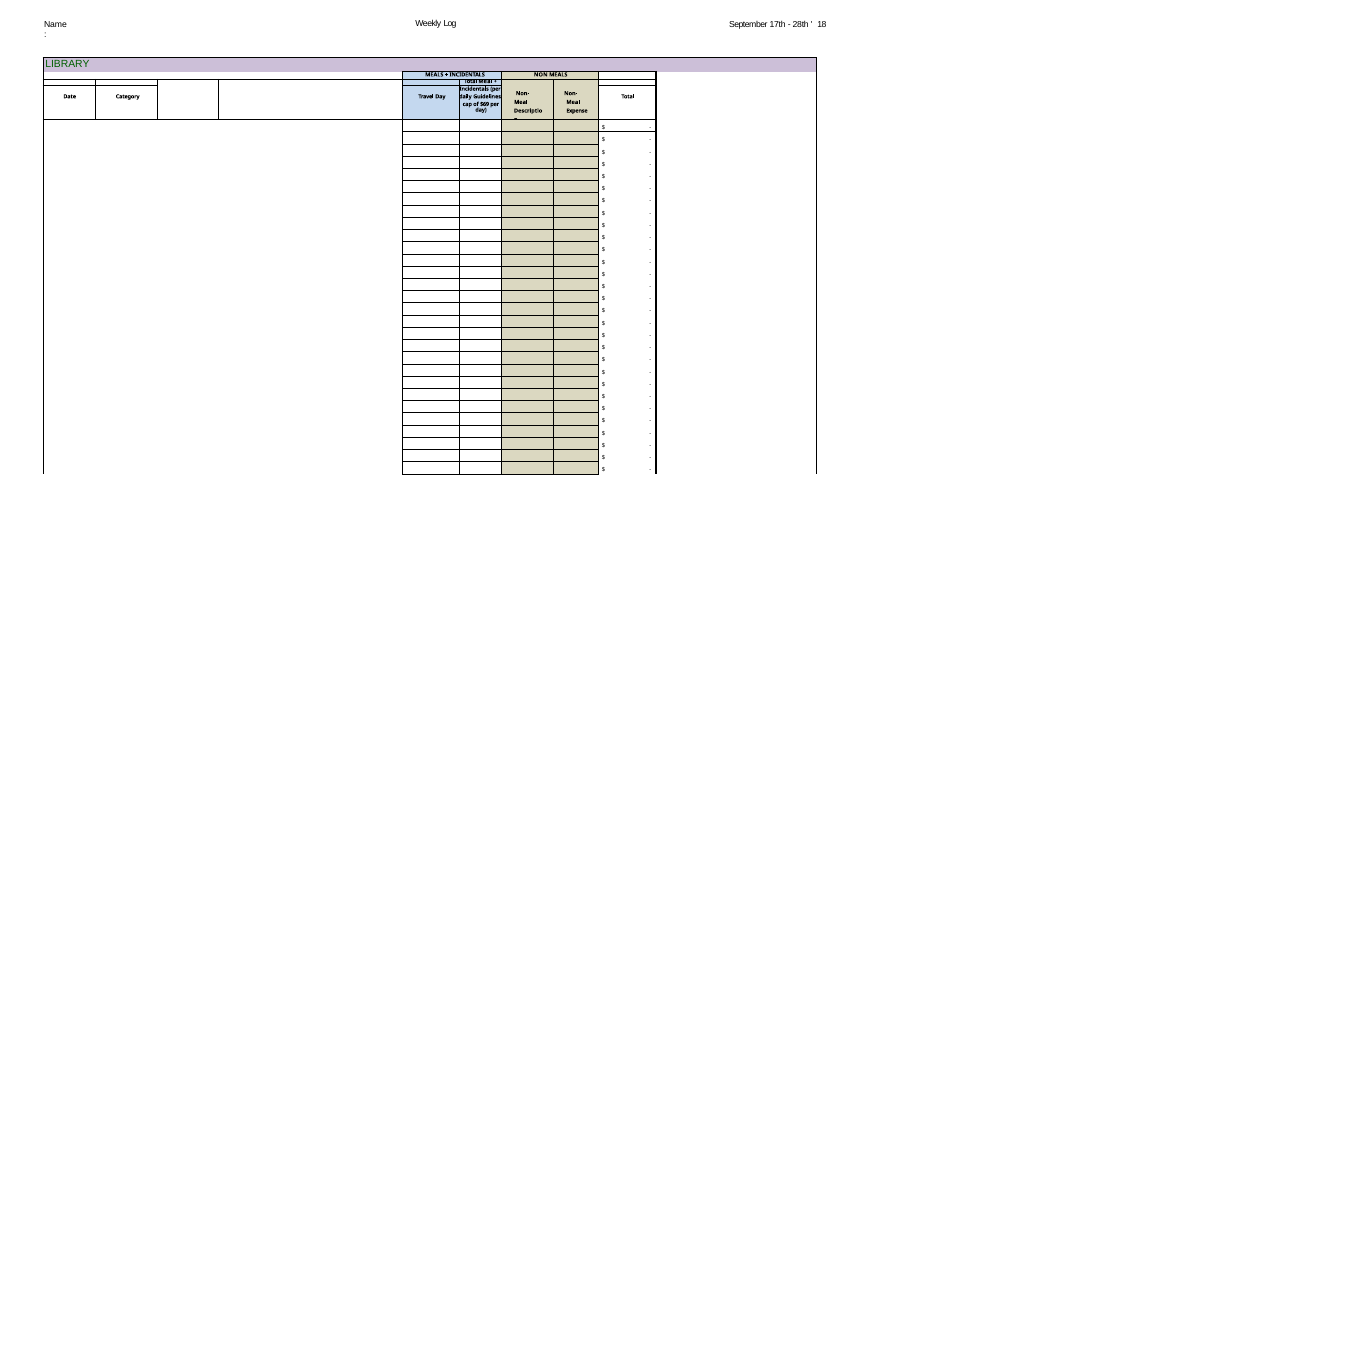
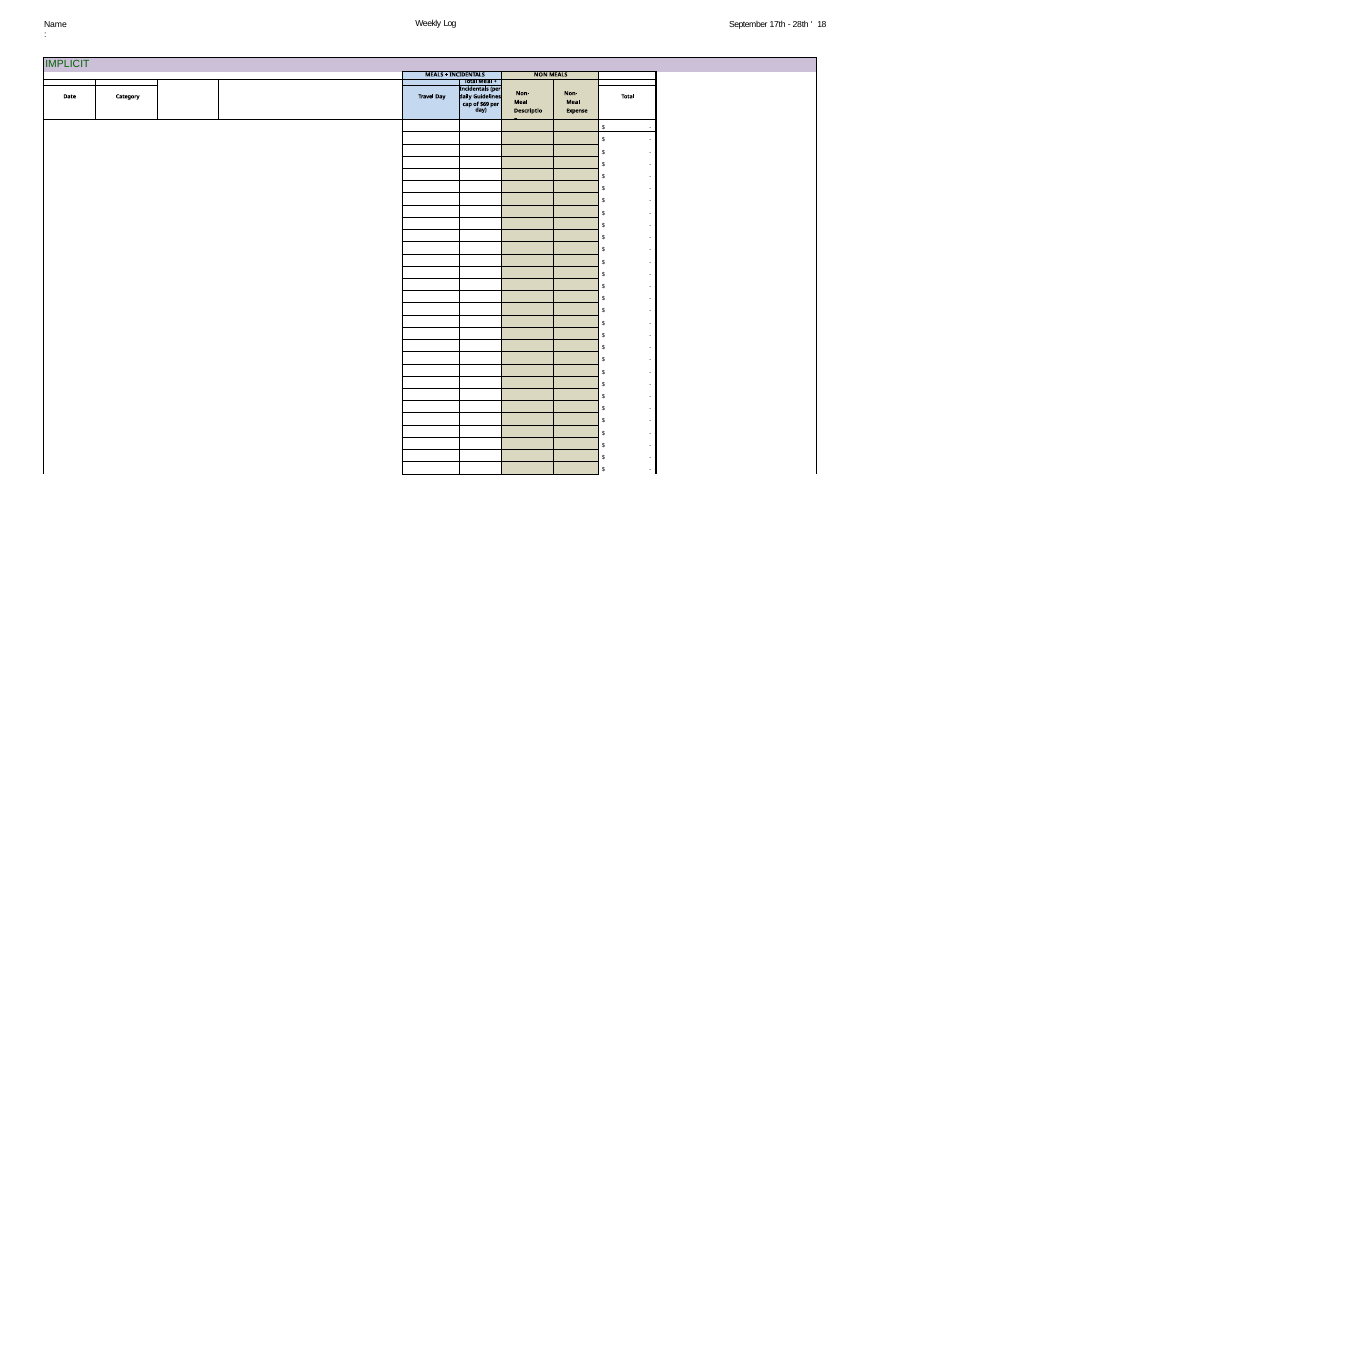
LIBRARY: LIBRARY -> IMPLICIT
